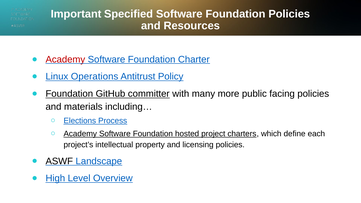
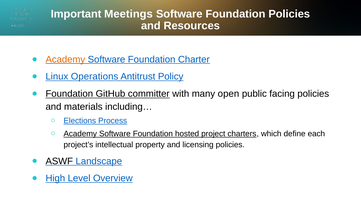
Specified: Specified -> Meetings
Academy at (65, 59) colour: red -> orange
more: more -> open
